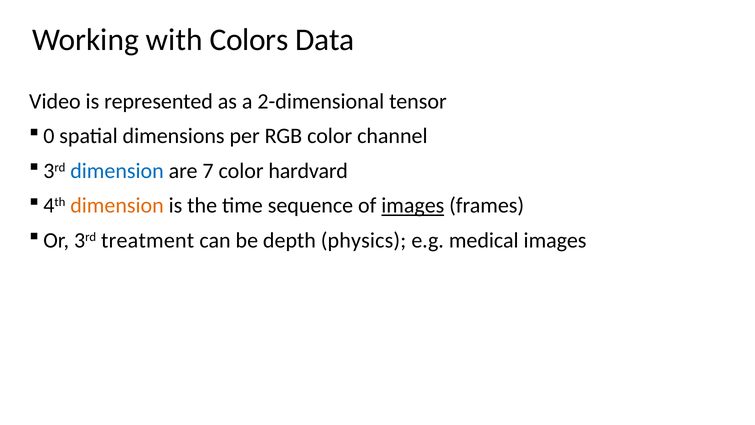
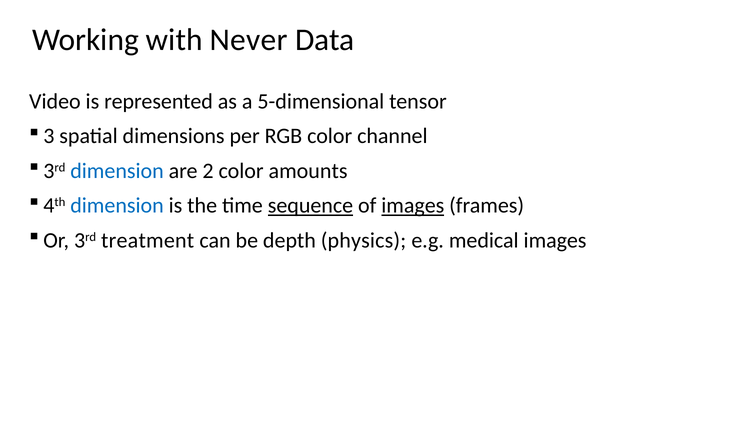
Colors: Colors -> Never
2-dimensional: 2-dimensional -> 5-dimensional
0: 0 -> 3
7: 7 -> 2
hardvard: hardvard -> amounts
dimension at (117, 205) colour: orange -> blue
sequence underline: none -> present
